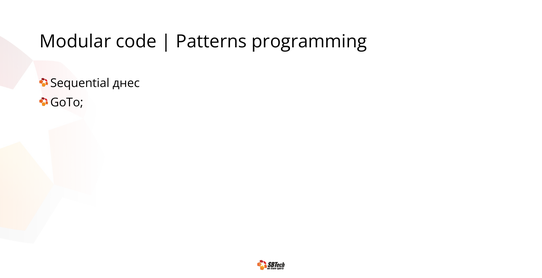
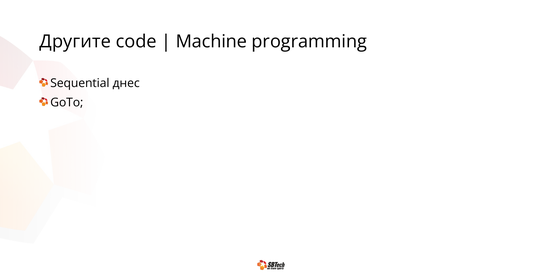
Modular: Modular -> Другите
Patterns: Patterns -> Machine
